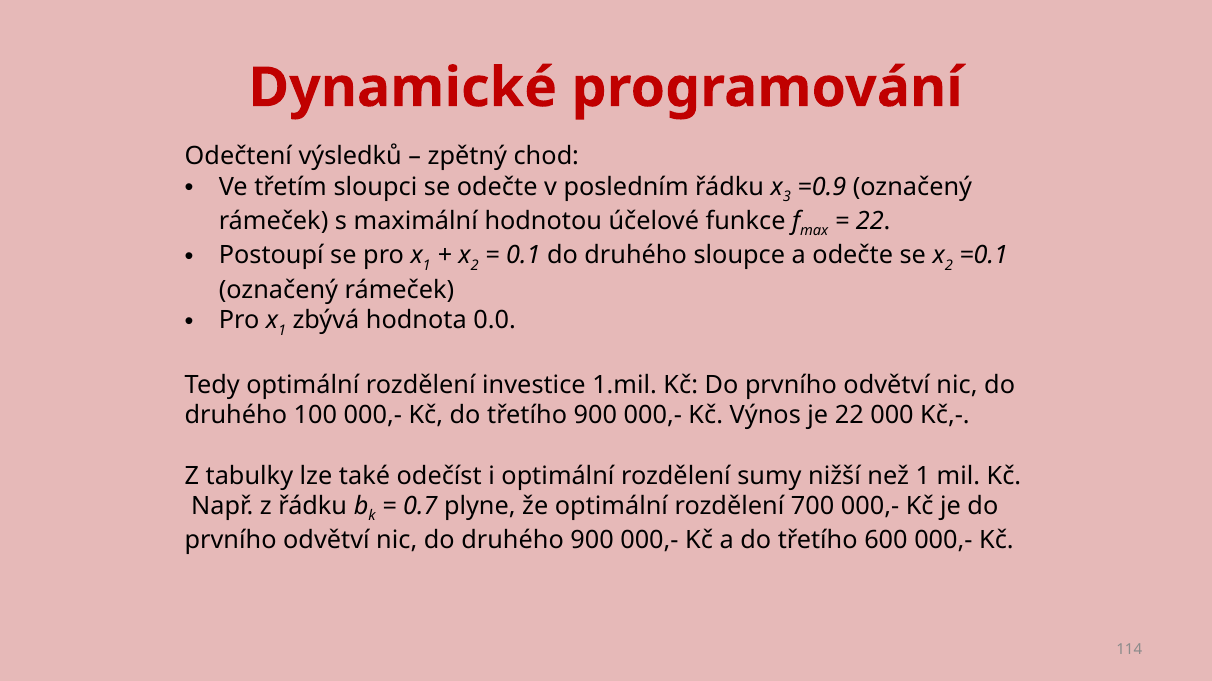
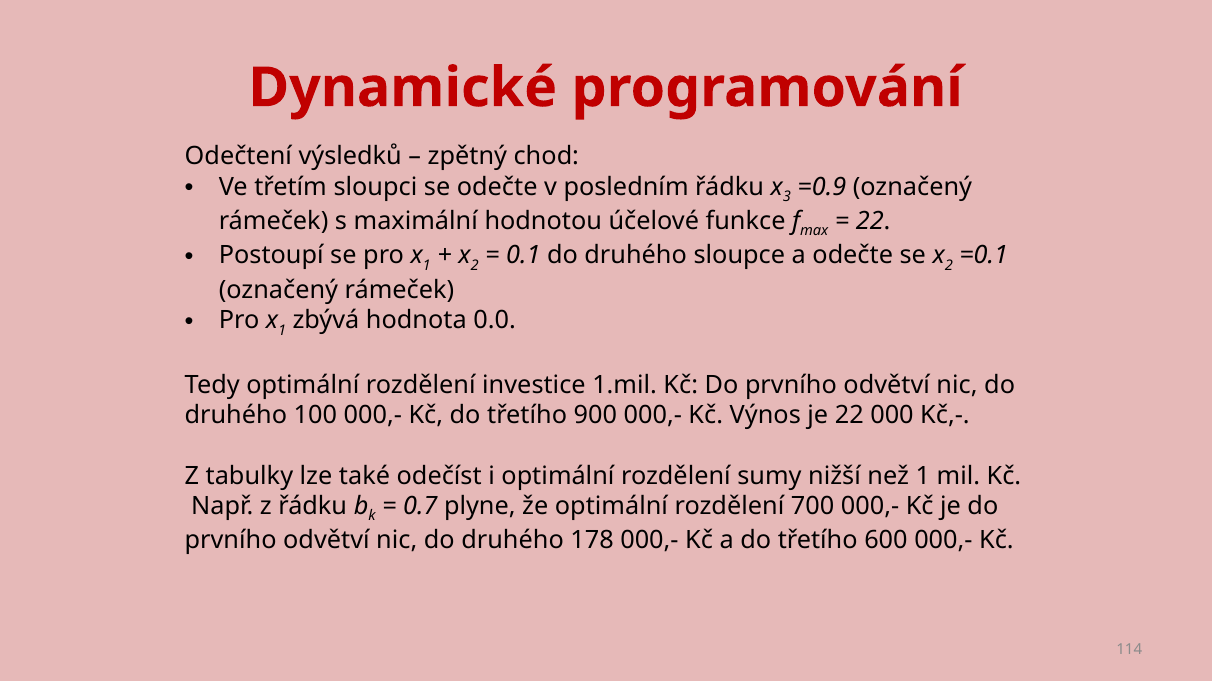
druhého 900: 900 -> 178
